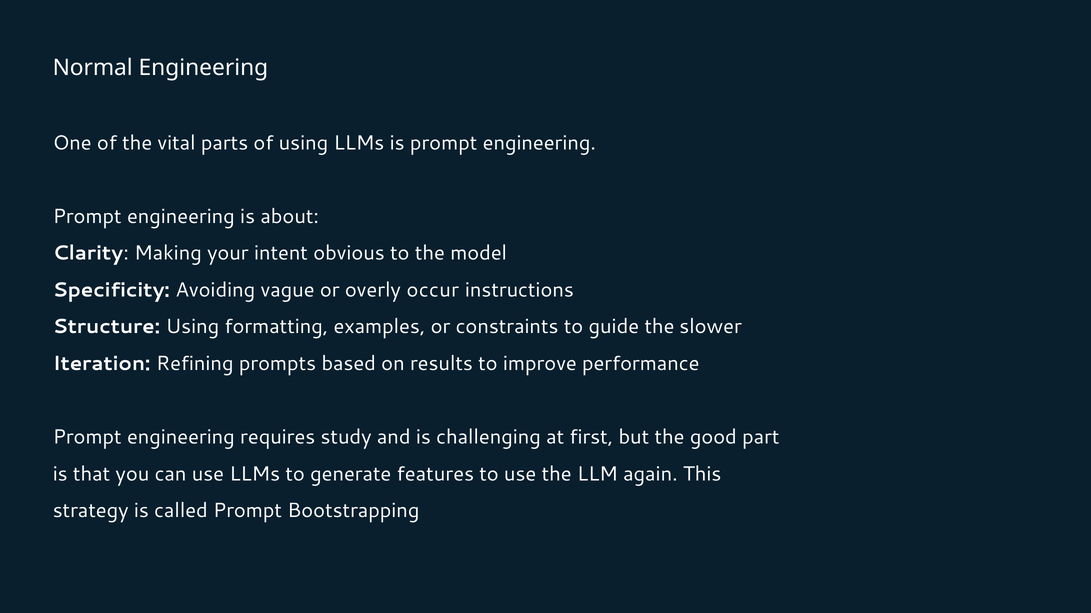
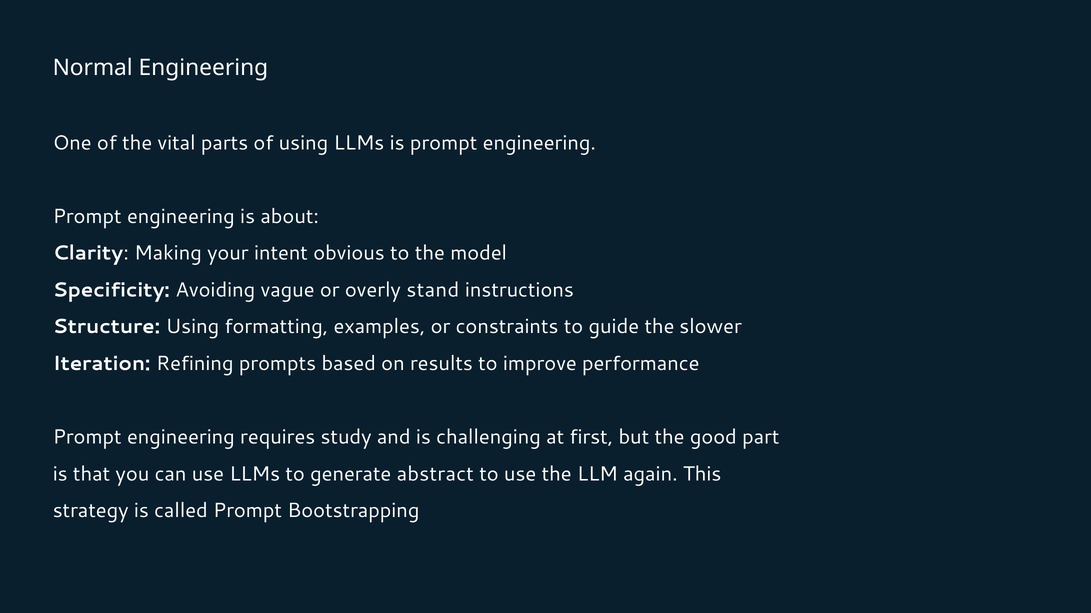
occur: occur -> stand
features: features -> abstract
